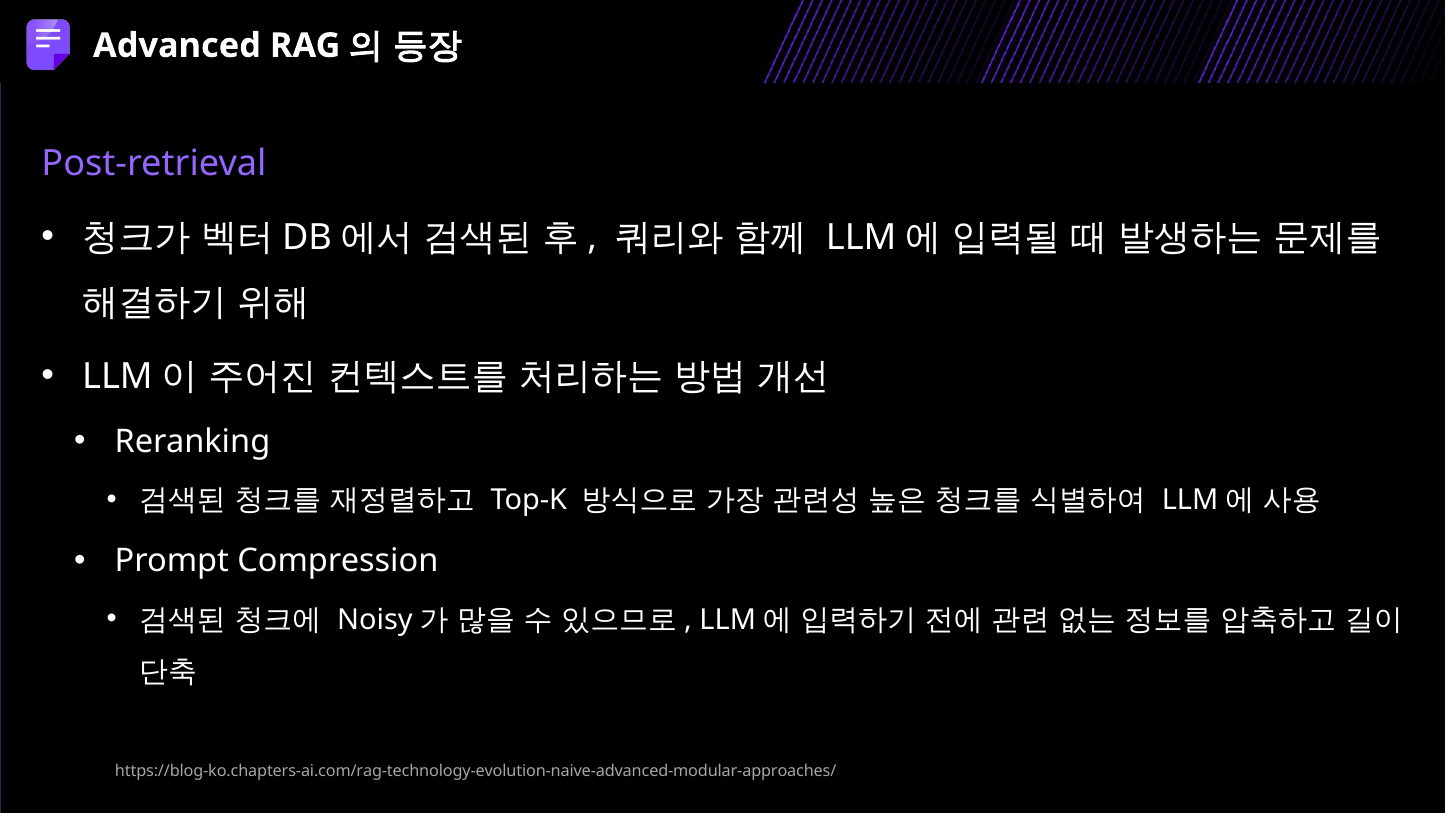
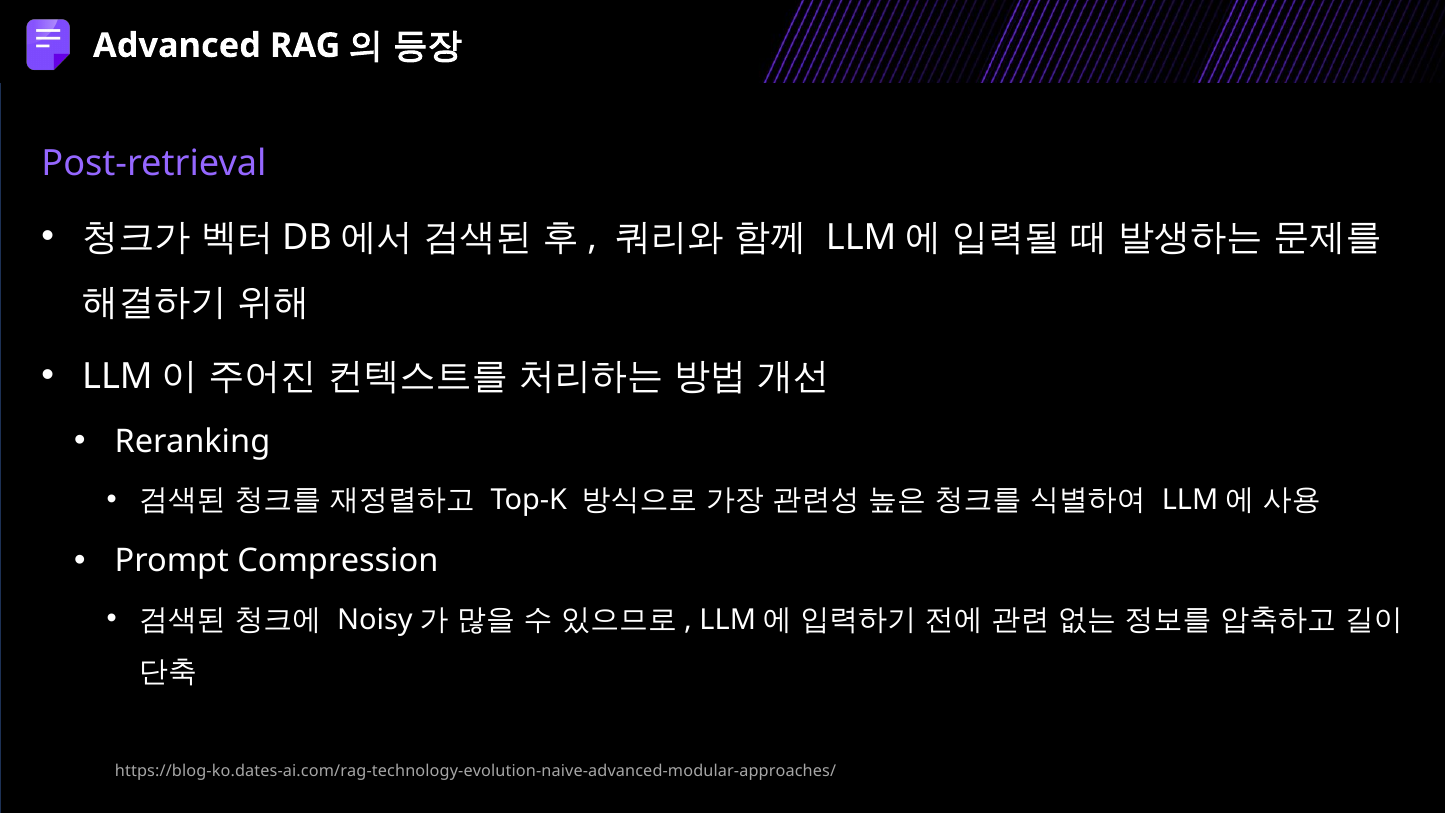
https://blog-ko.chapters-ai.com/rag-technology-evolution-naive-advanced-modular-approaches/: https://blog-ko.chapters-ai.com/rag-technology-evolution-naive-advanced-modular-approaches/ -> https://blog-ko.dates-ai.com/rag-technology-evolution-naive-advanced-modular-approaches/
